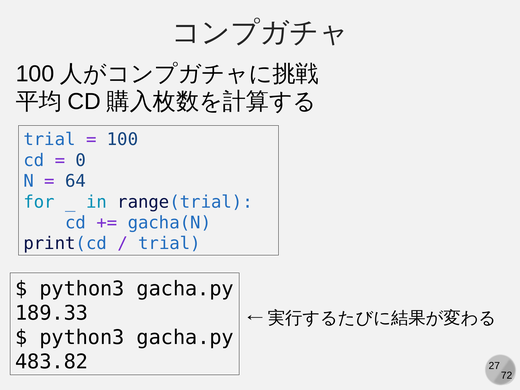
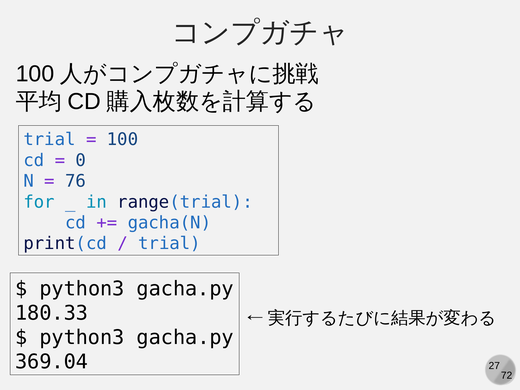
64: 64 -> 76
189.33: 189.33 -> 180.33
483.82: 483.82 -> 369.04
